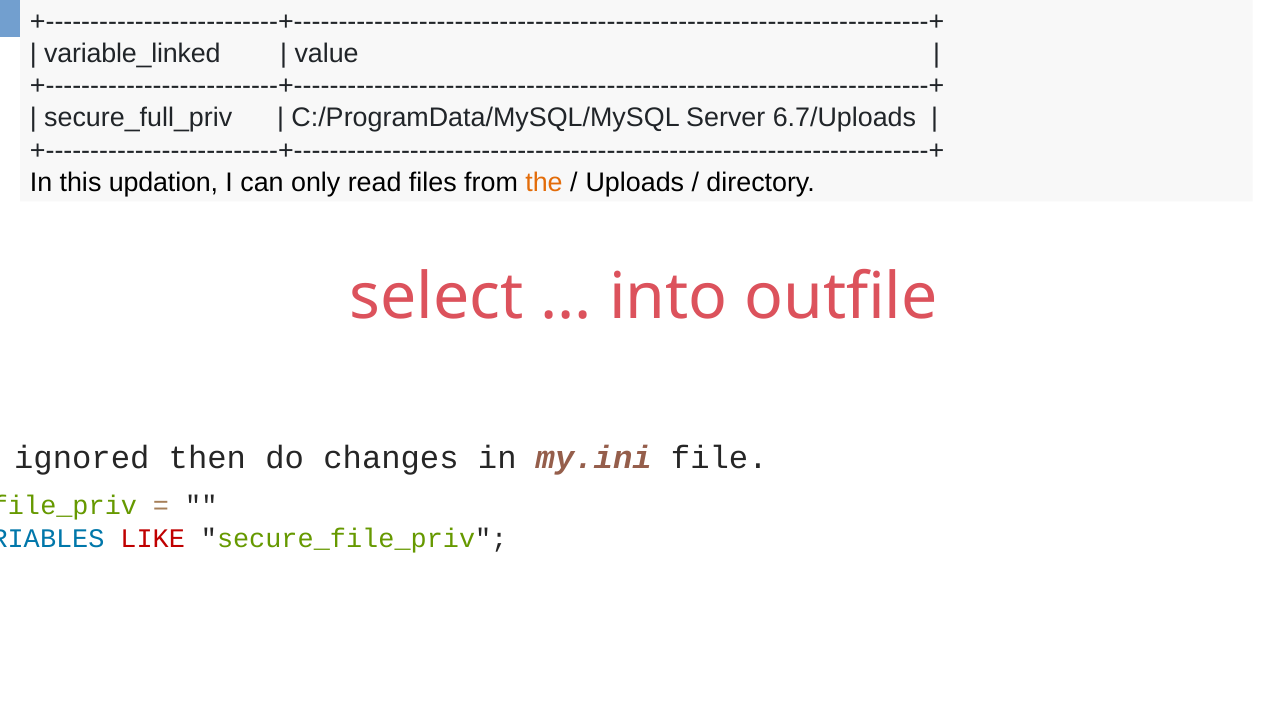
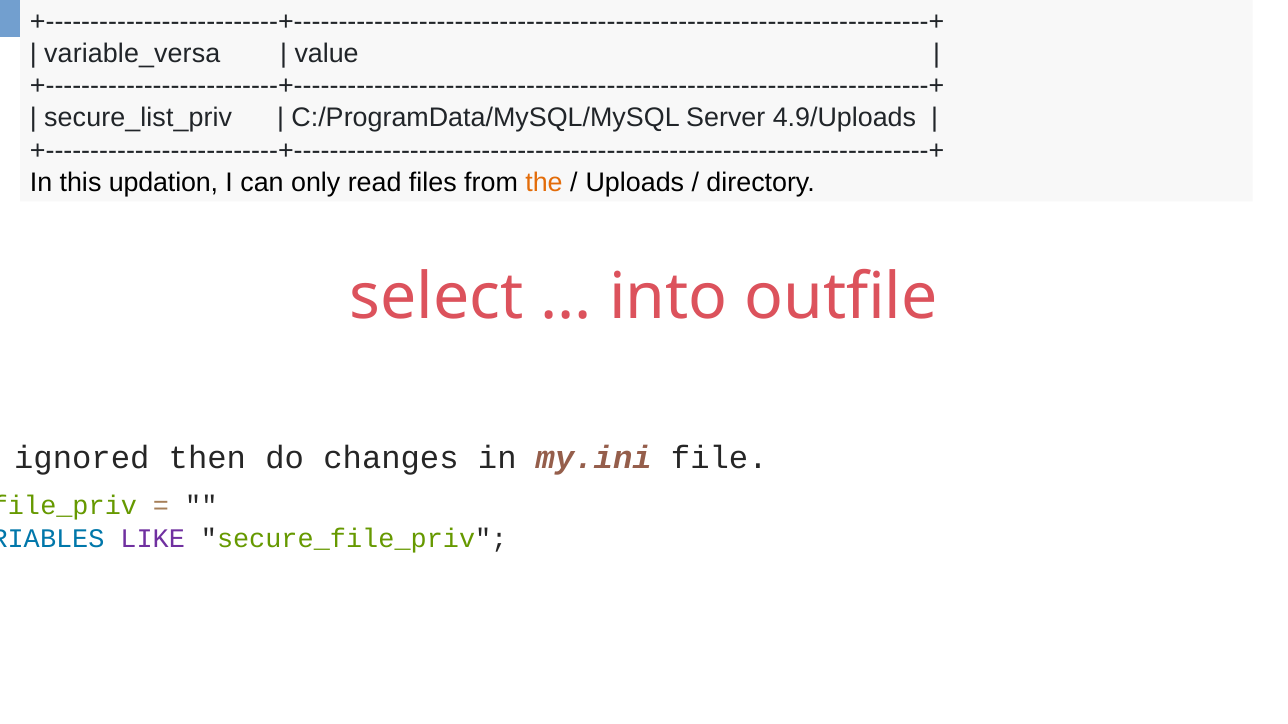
variable_linked: variable_linked -> variable_versa
secure_full_priv: secure_full_priv -> secure_list_priv
6.7/Uploads: 6.7/Uploads -> 4.9/Uploads
LIKE colour: red -> purple
